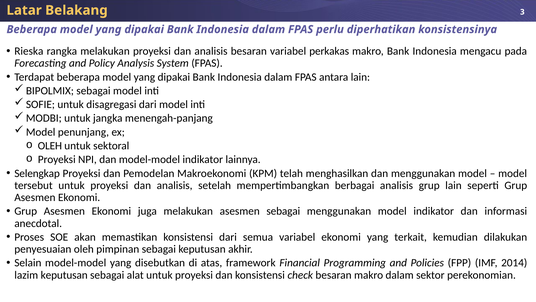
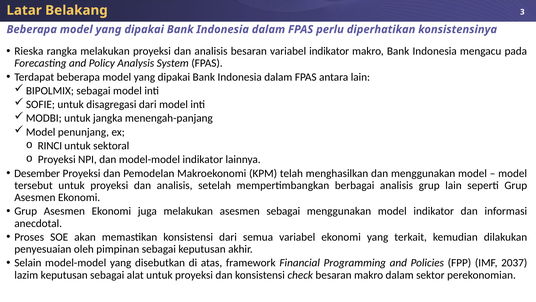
variabel perkakas: perkakas -> indikator
OLEH at (50, 146): OLEH -> RINCI
Selengkap: Selengkap -> Desember
2014: 2014 -> 2037
